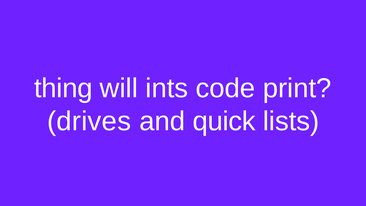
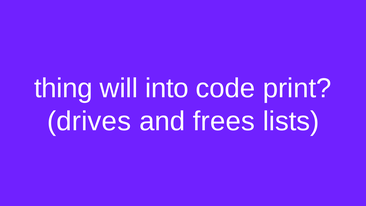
ints: ints -> into
quick: quick -> frees
